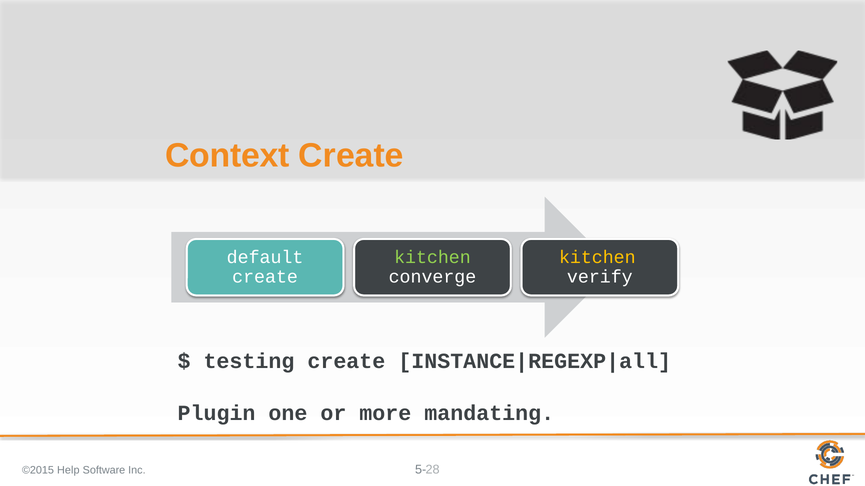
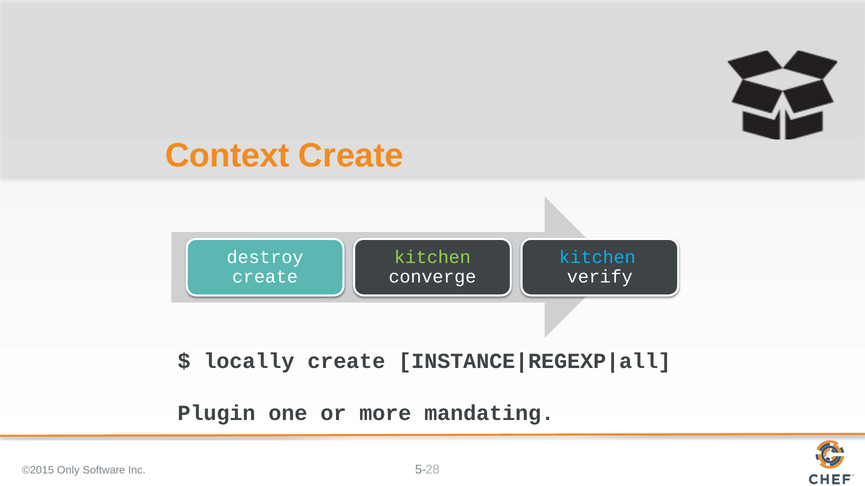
default: default -> destroy
kitchen at (597, 258) colour: yellow -> light blue
testing: testing -> locally
Help: Help -> Only
